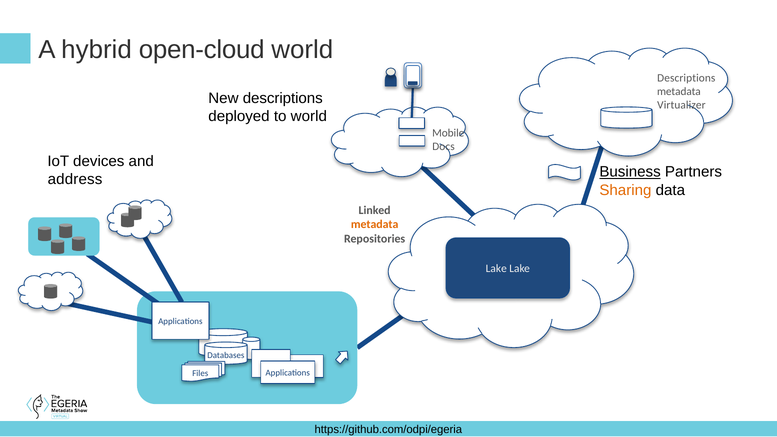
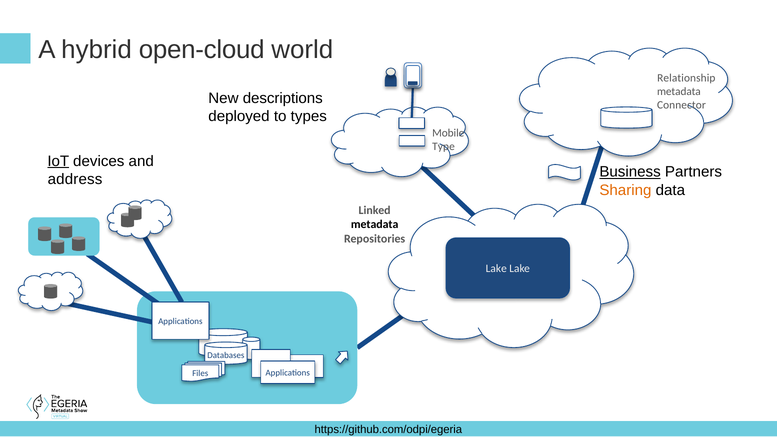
Descriptions at (686, 78): Descriptions -> Relationship
Virtualizer: Virtualizer -> Connector
to world: world -> types
Docs: Docs -> Type
IoT underline: none -> present
metadata at (375, 225) colour: orange -> black
